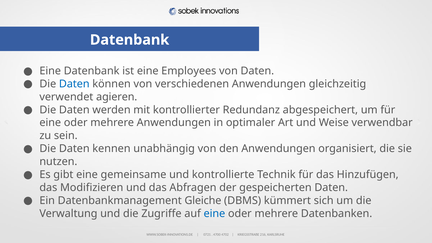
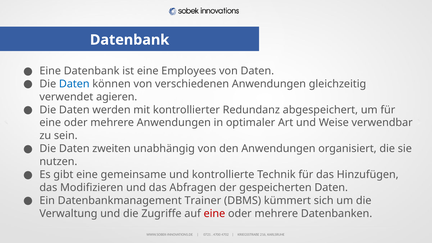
kennen: kennen -> zweiten
Gleiche: Gleiche -> Trainer
eine at (214, 213) colour: blue -> red
